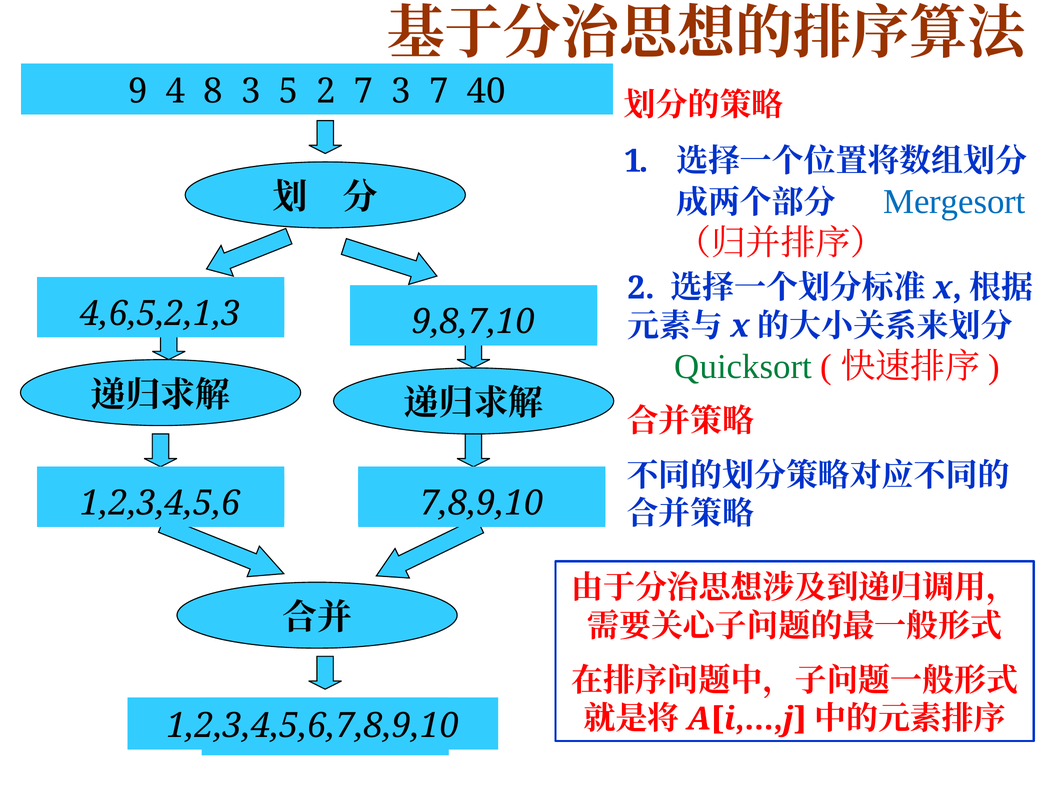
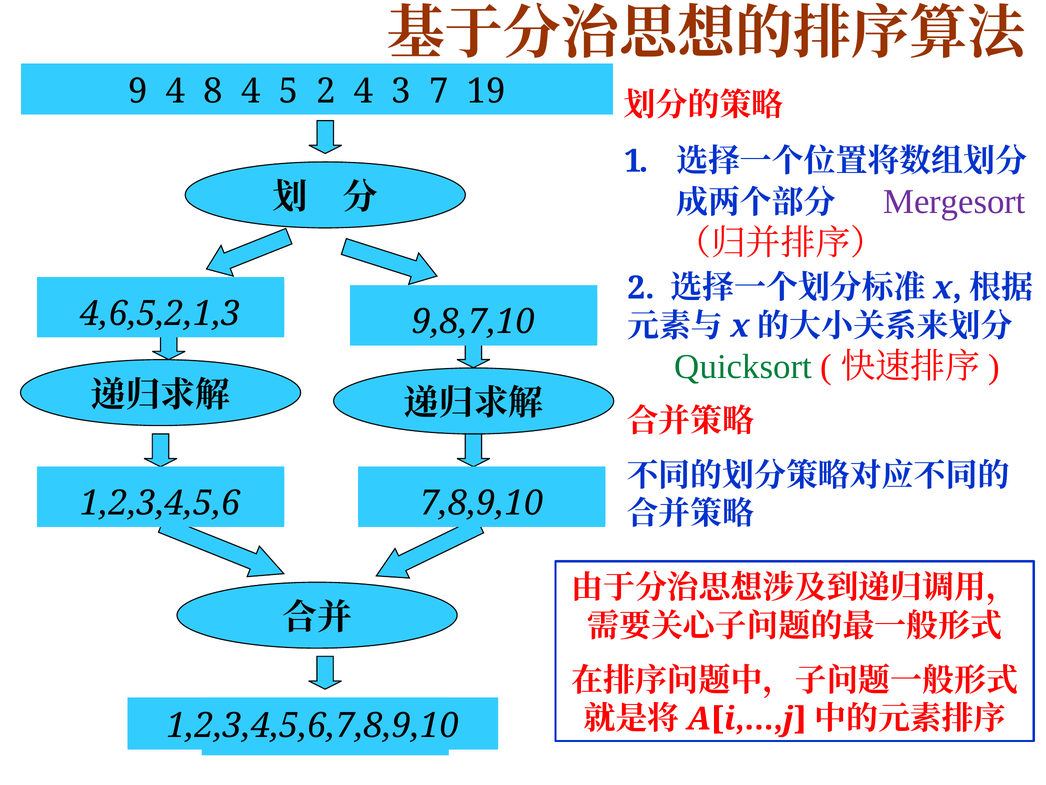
8 3: 3 -> 4
2 7: 7 -> 4
40: 40 -> 19
Mergesort colour: blue -> purple
